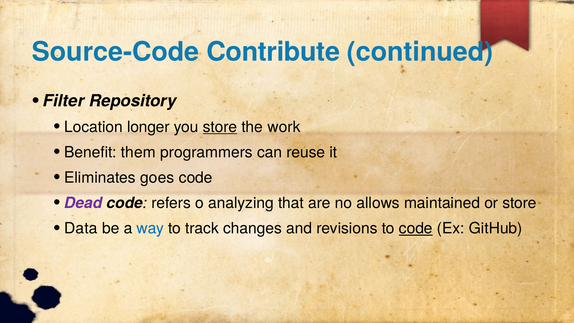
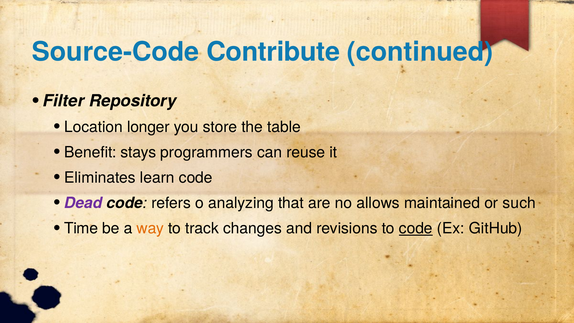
store at (220, 127) underline: present -> none
work: work -> table
them: them -> stays
goes: goes -> learn
or store: store -> such
Data: Data -> Time
way colour: blue -> orange
